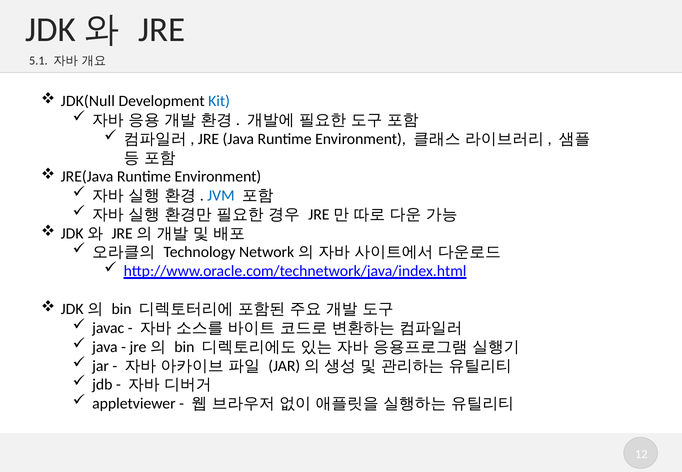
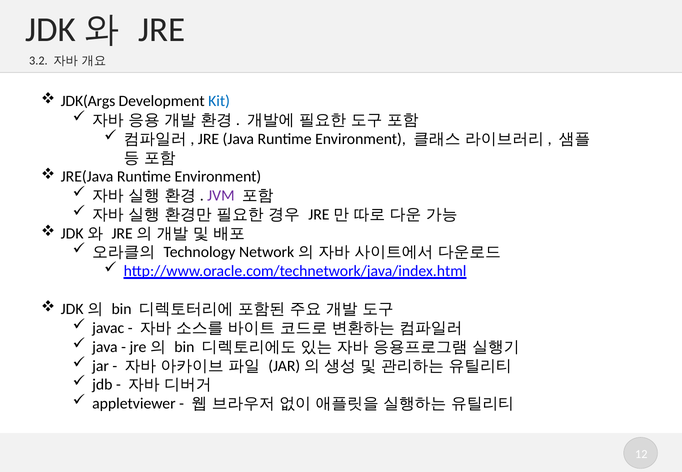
5.1: 5.1 -> 3.2
JDK(Null: JDK(Null -> JDK(Args
JVM colour: blue -> purple
